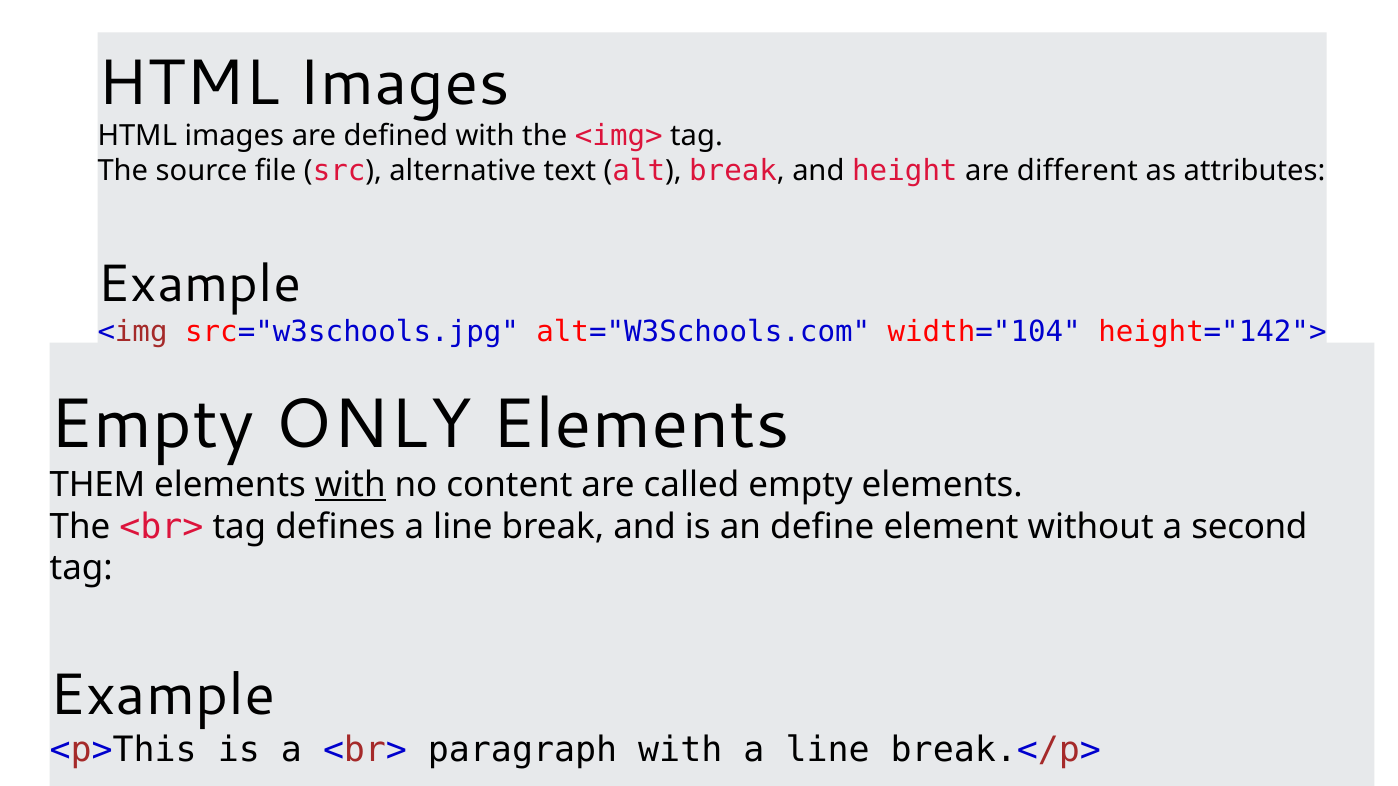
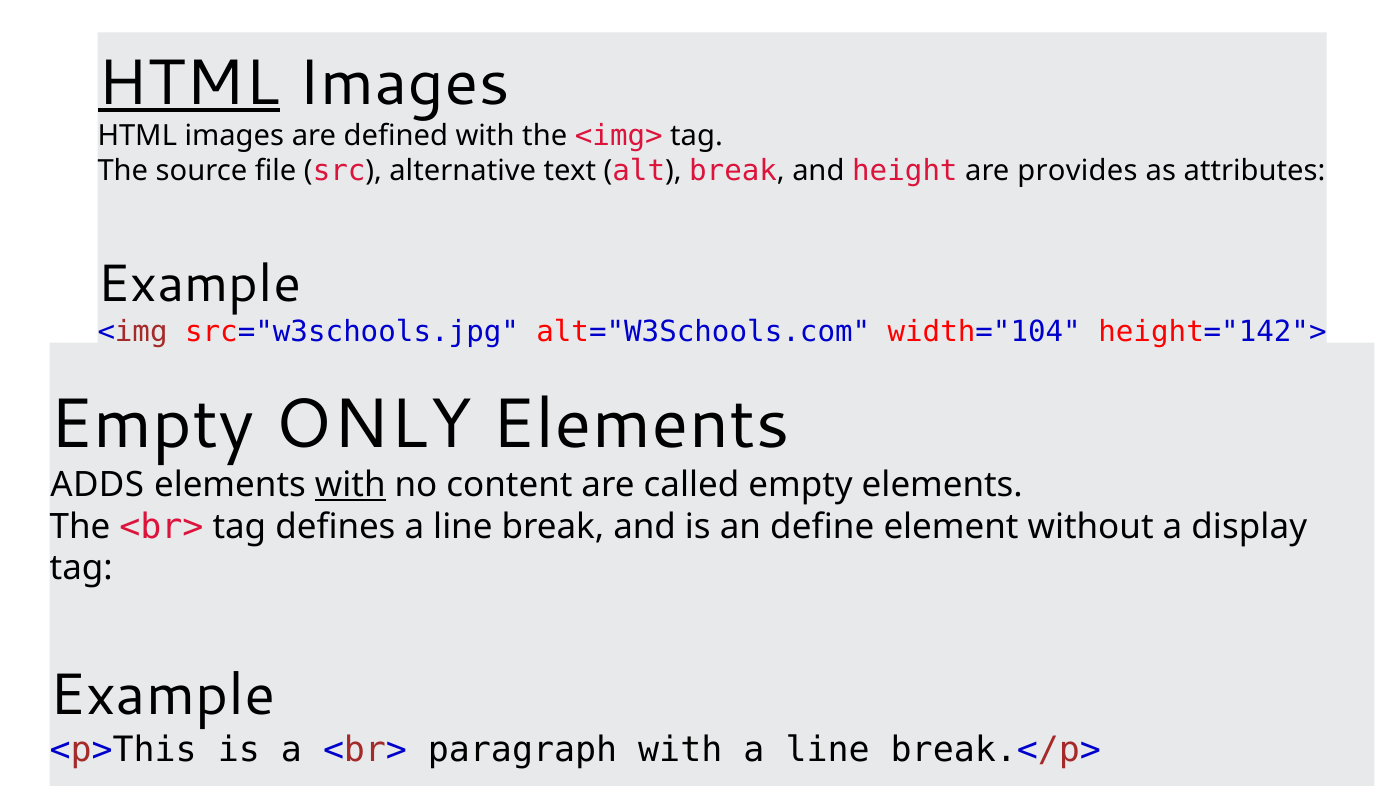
HTML at (189, 83) underline: none -> present
different: different -> provides
THEM: THEM -> ADDS
second: second -> display
